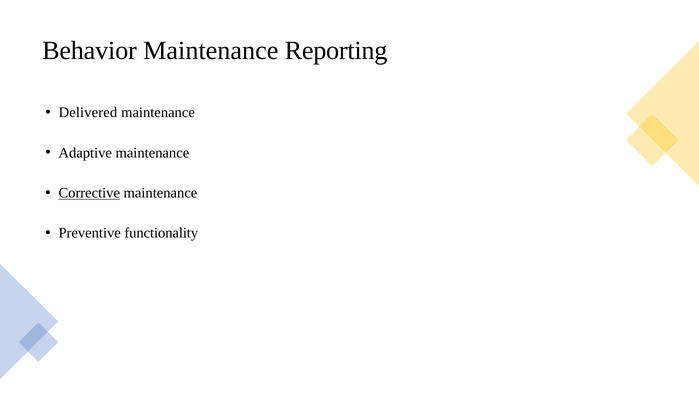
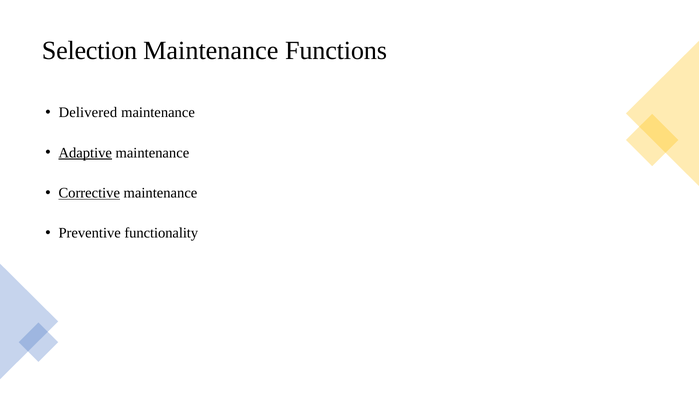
Behavior: Behavior -> Selection
Reporting: Reporting -> Functions
Adaptive underline: none -> present
